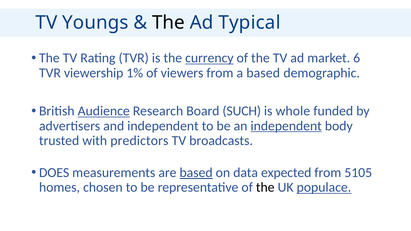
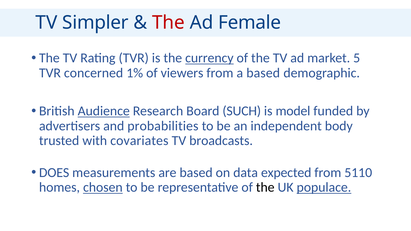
Youngs: Youngs -> Simpler
The at (168, 23) colour: black -> red
Typical: Typical -> Female
6: 6 -> 5
viewership: viewership -> concerned
whole: whole -> model
and independent: independent -> probabilities
independent at (286, 126) underline: present -> none
predictors: predictors -> covariates
based at (196, 173) underline: present -> none
5105: 5105 -> 5110
chosen underline: none -> present
